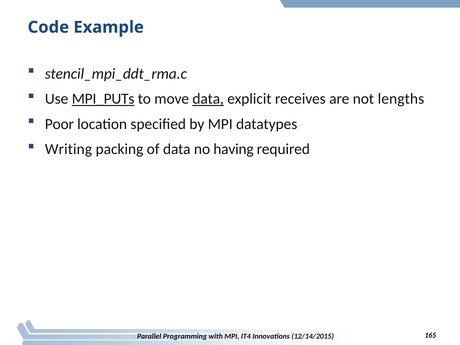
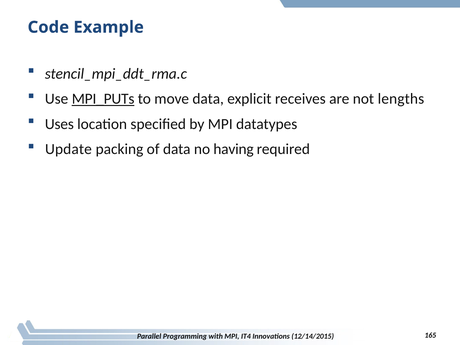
data at (208, 99) underline: present -> none
Poor: Poor -> Uses
Writing: Writing -> Update
